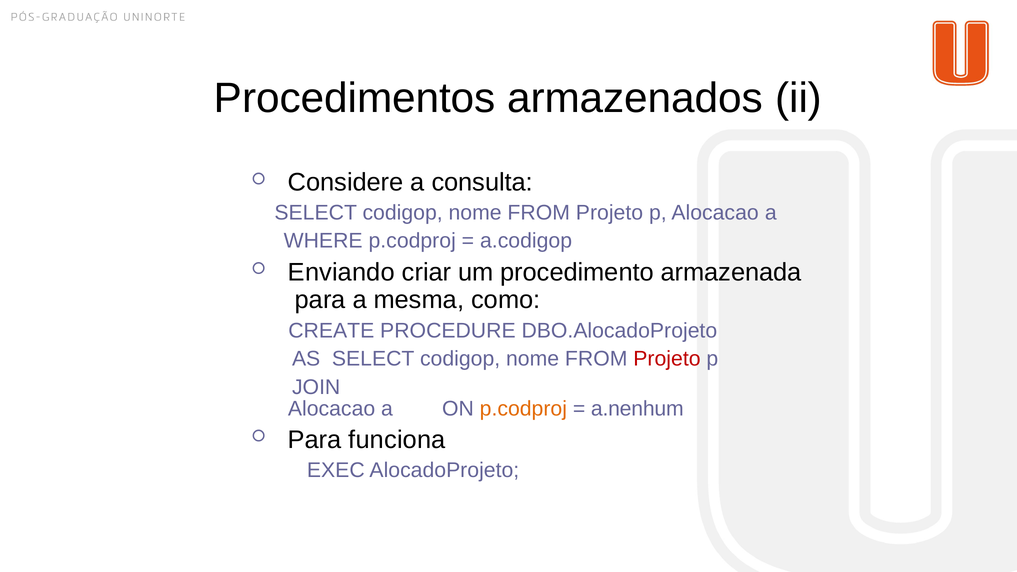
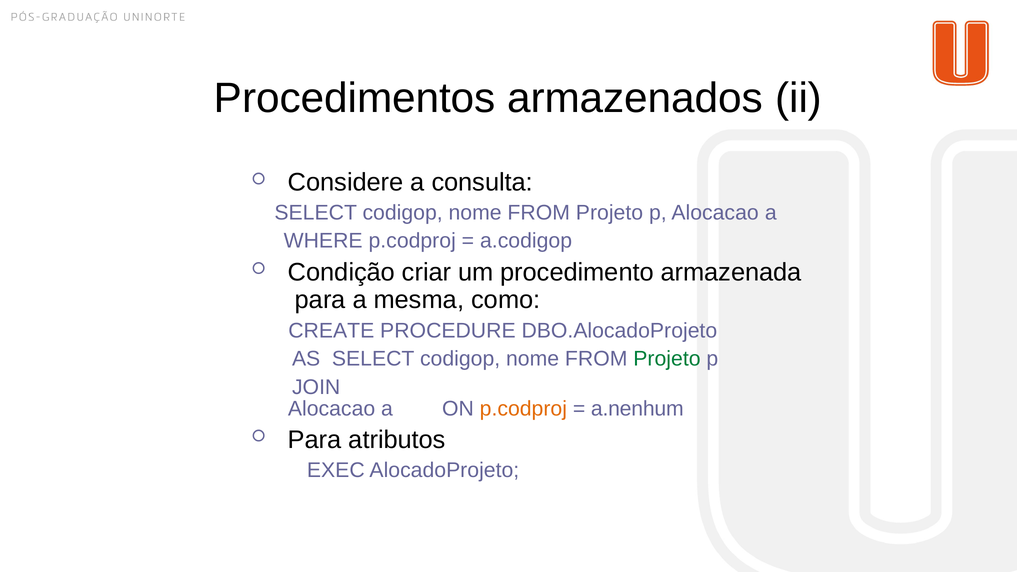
Enviando: Enviando -> Condição
Projeto at (667, 359) colour: red -> green
funciona: funciona -> atributos
